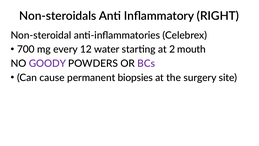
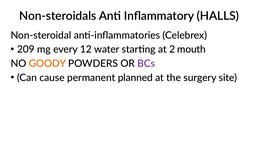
RIGHT: RIGHT -> HALLS
700: 700 -> 209
GOODY colour: purple -> orange
biopsies: biopsies -> planned
